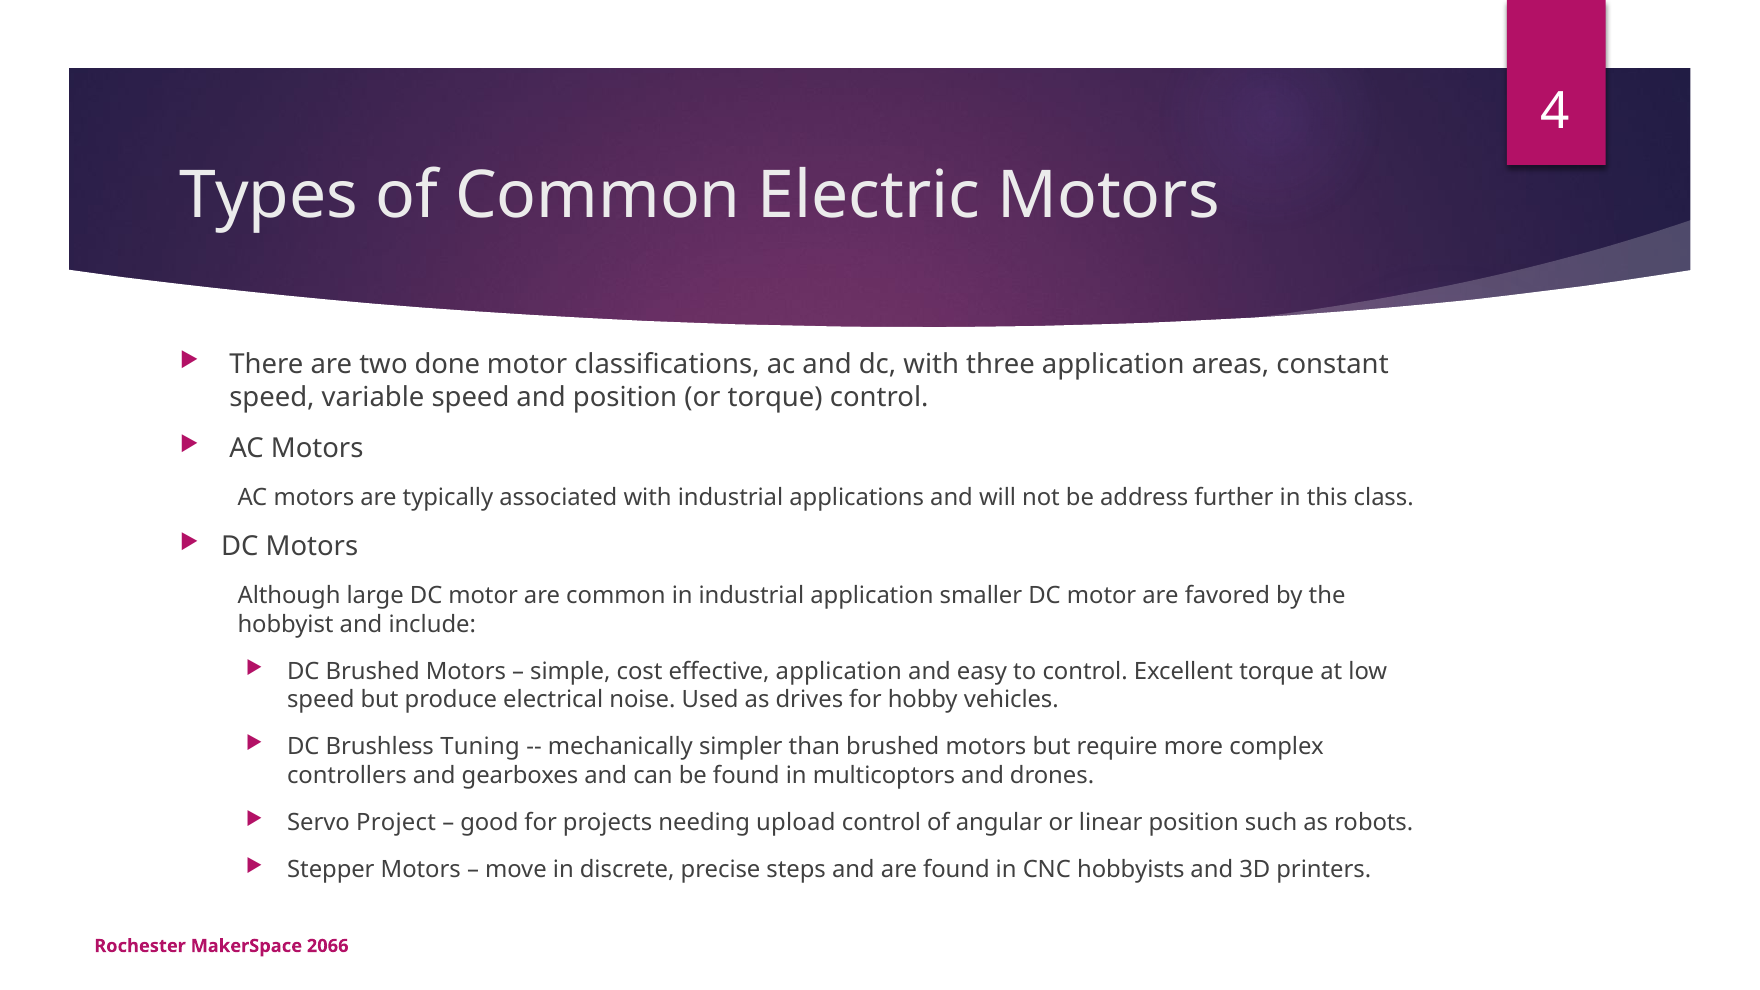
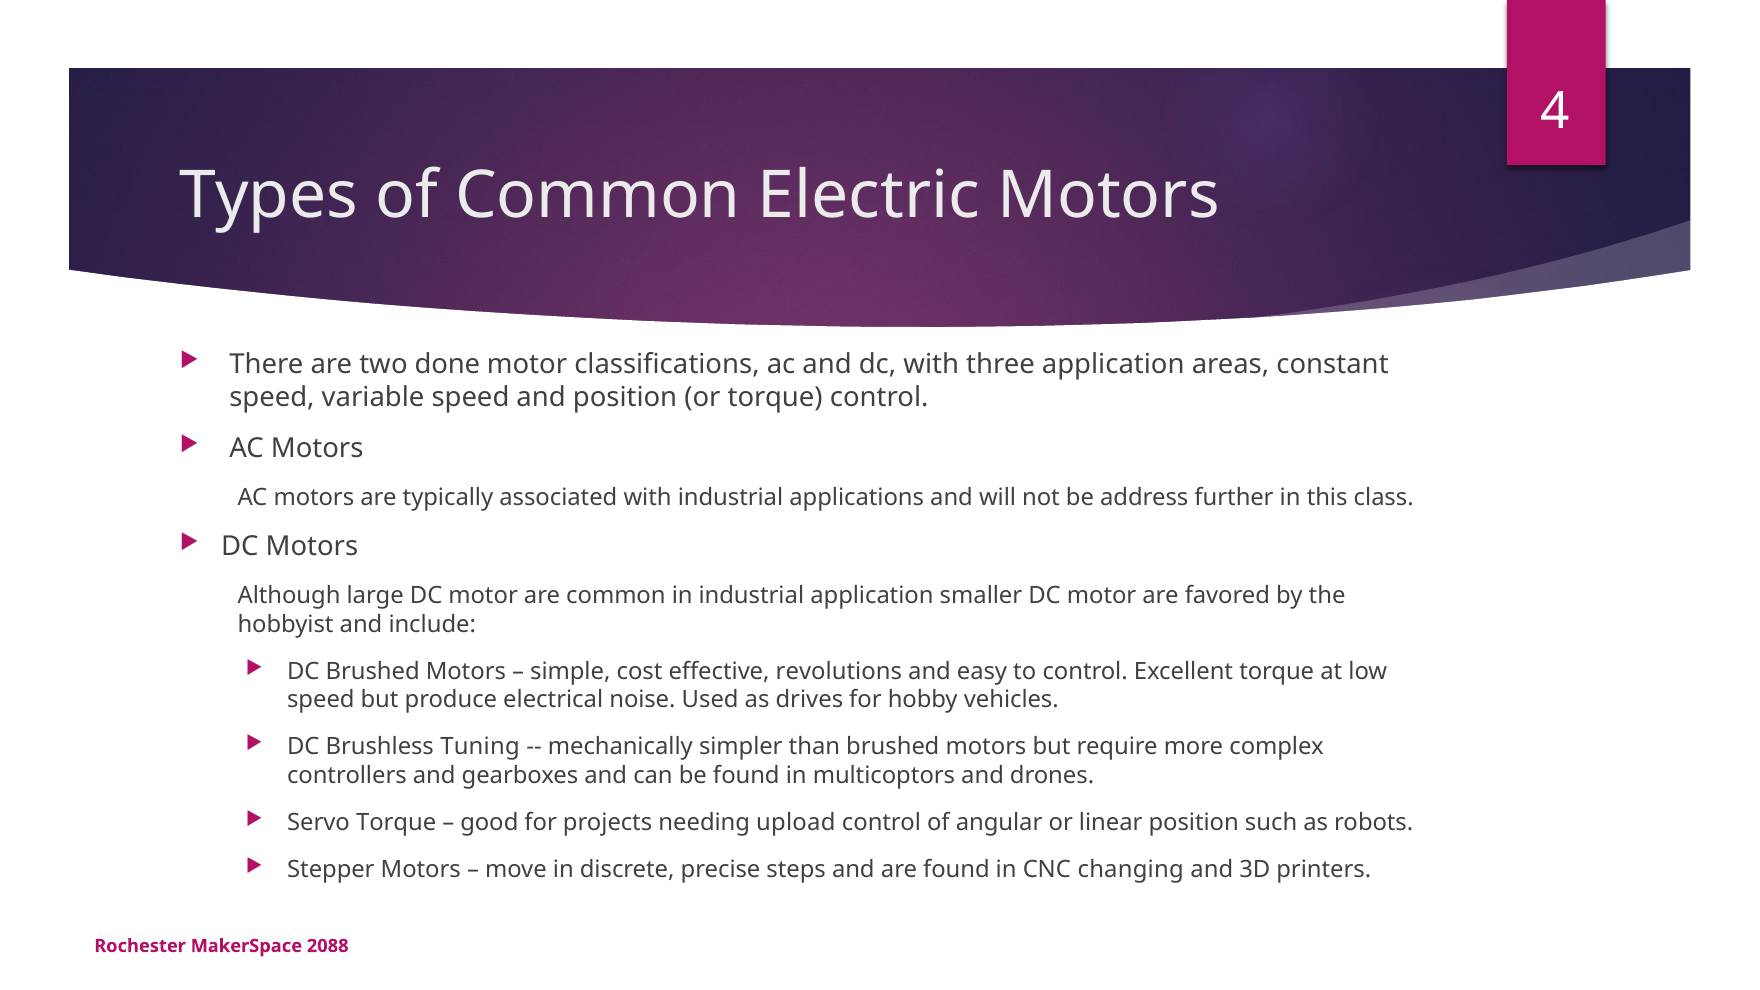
effective application: application -> revolutions
Servo Project: Project -> Torque
hobbyists: hobbyists -> changing
2066: 2066 -> 2088
